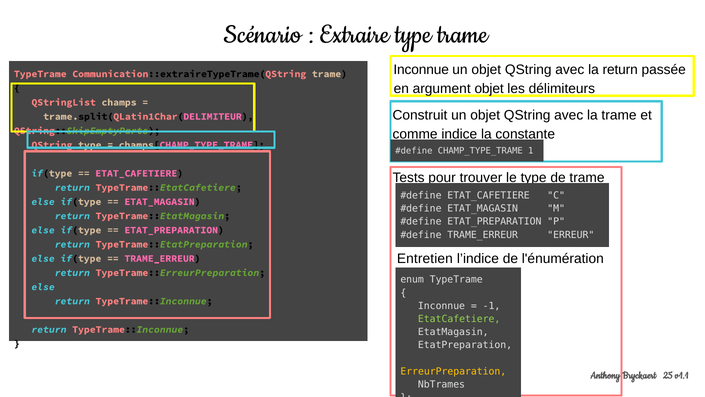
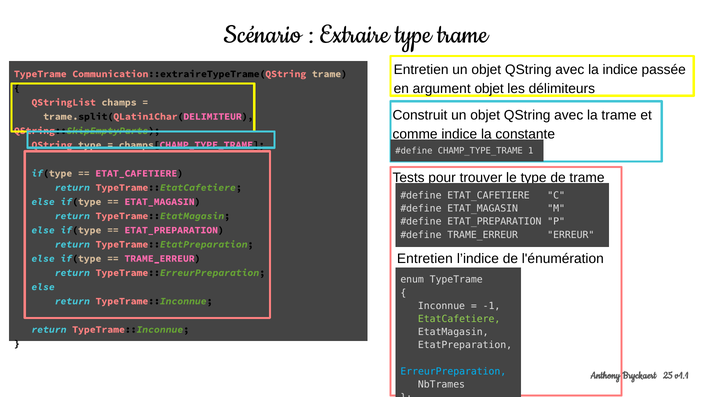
Inconnue at (421, 70): Inconnue -> Entretien
la return: return -> indice
ErreurPreparation colour: yellow -> light blue
